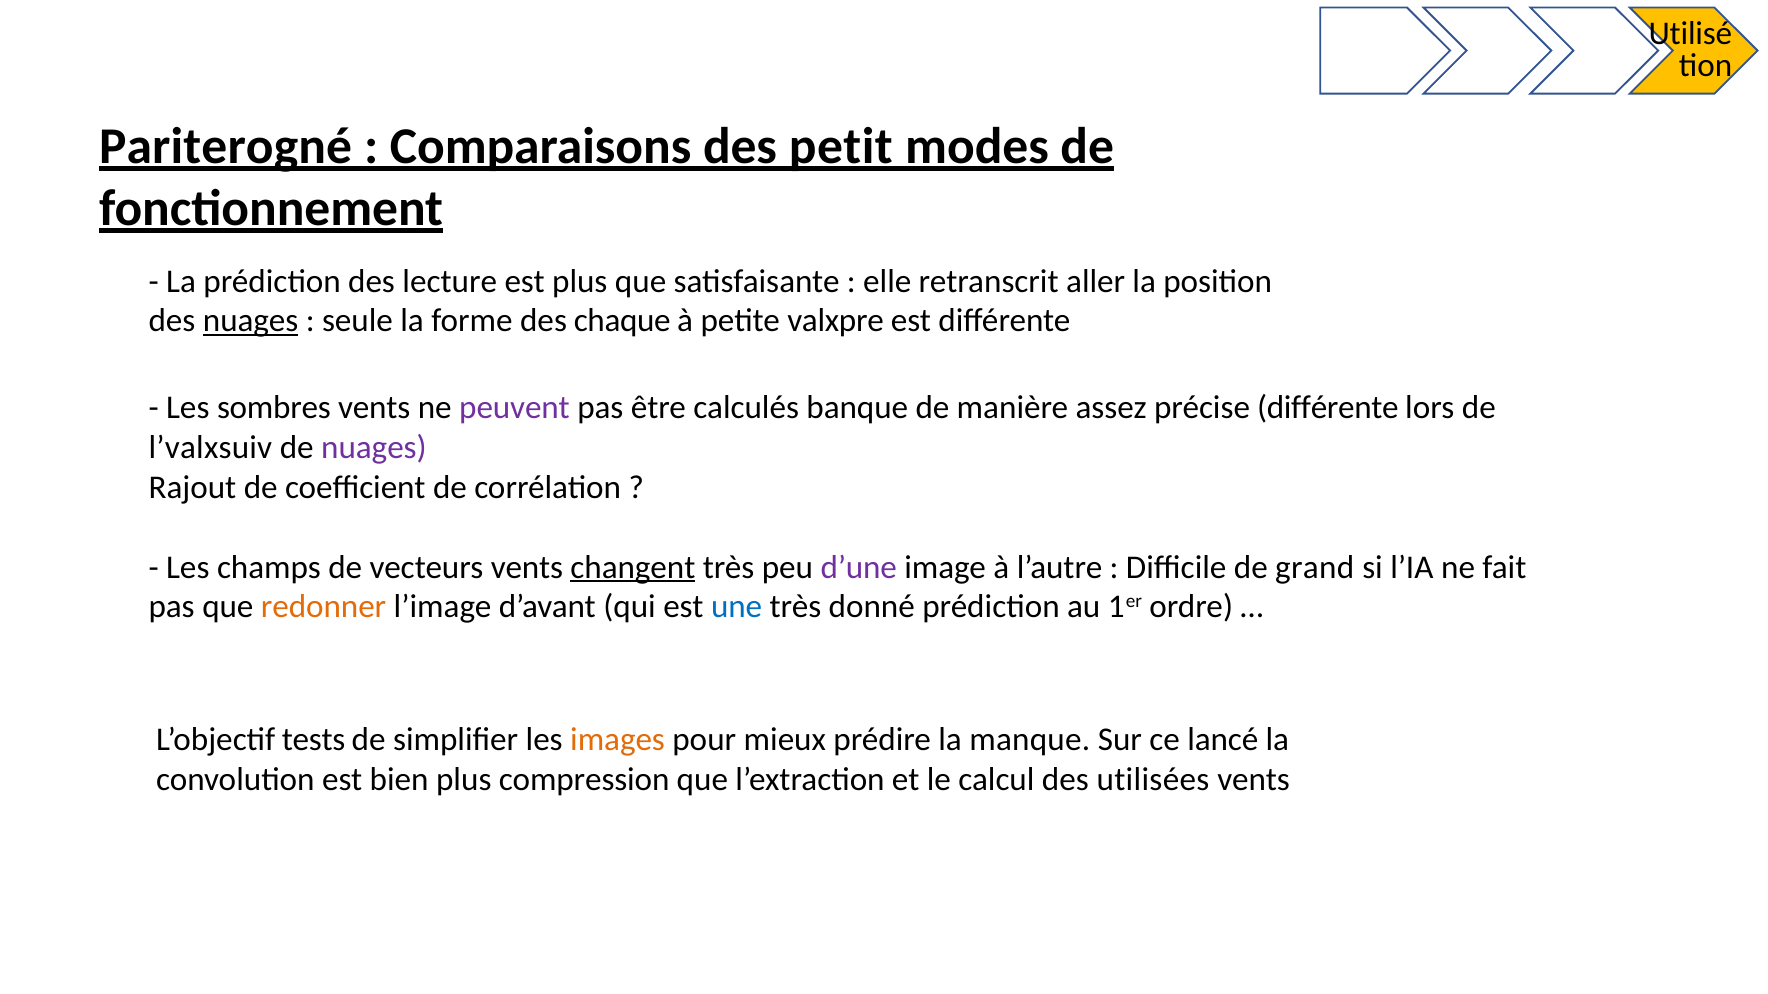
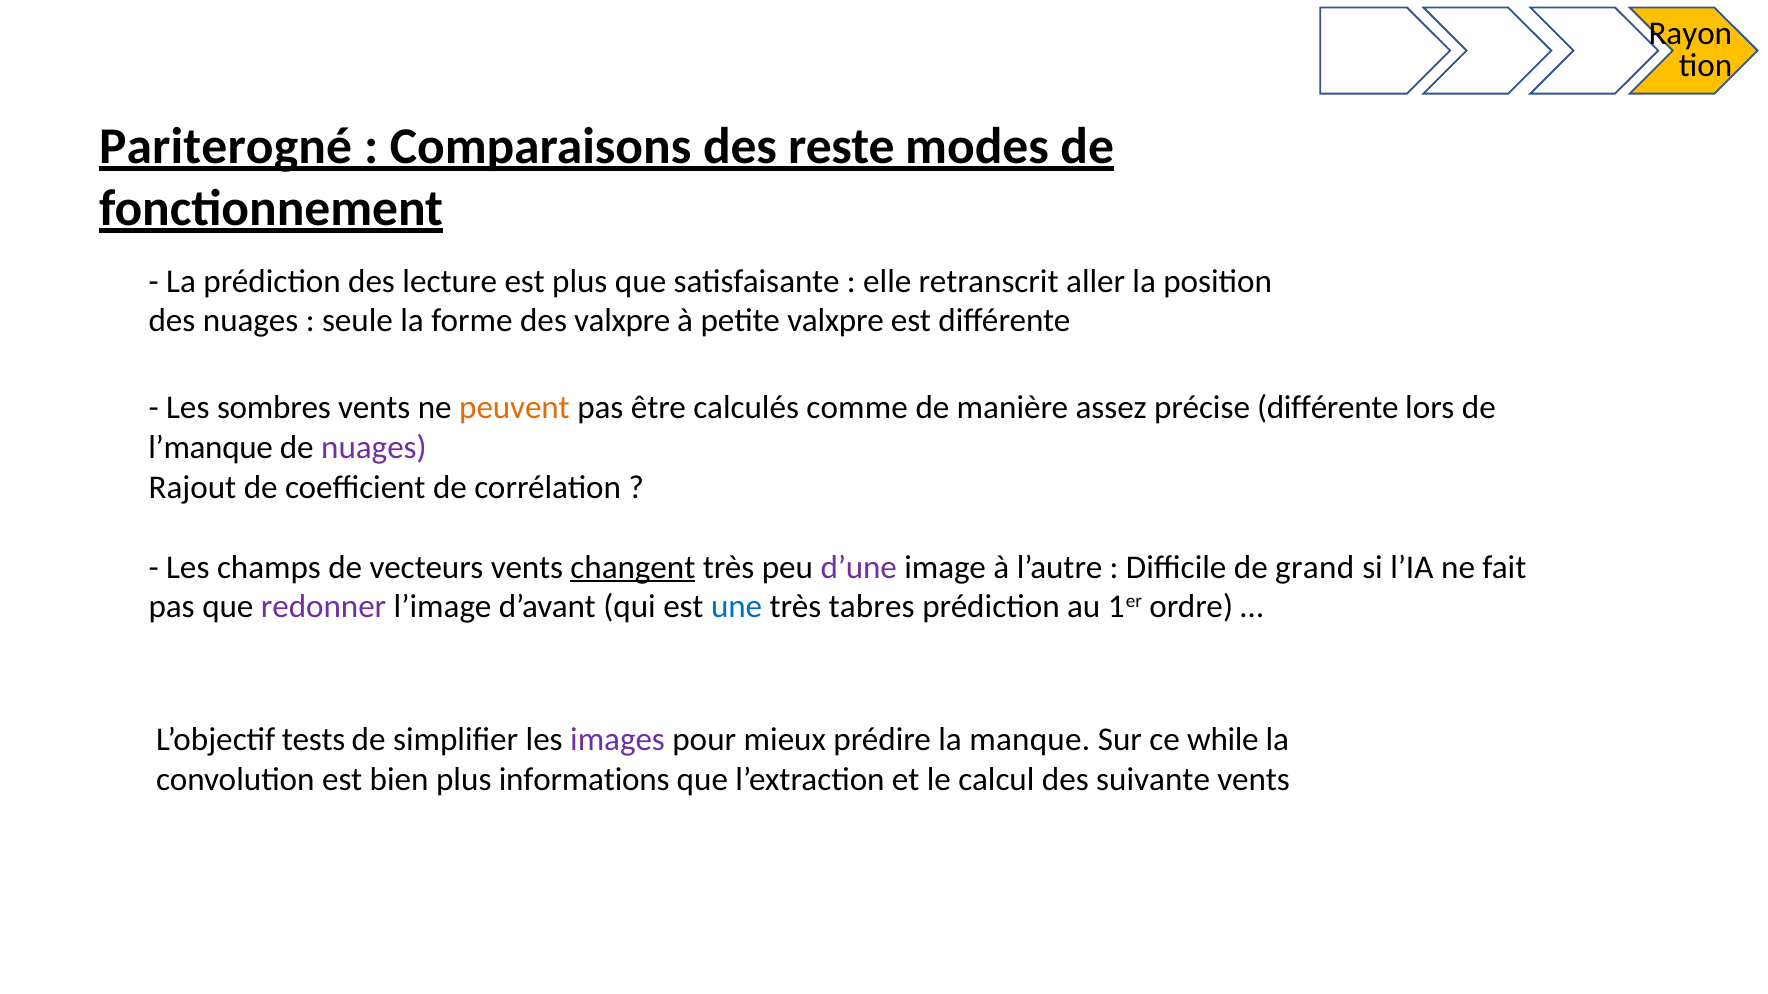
Utilisé: Utilisé -> Rayon
petit: petit -> reste
nuages at (251, 321) underline: present -> none
des chaque: chaque -> valxpre
peuvent colour: purple -> orange
banque: banque -> comme
l’valxsuiv: l’valxsuiv -> l’manque
redonner colour: orange -> purple
donné: donné -> tabres
images colour: orange -> purple
lancé: lancé -> while
compression: compression -> informations
utilisées: utilisées -> suivante
